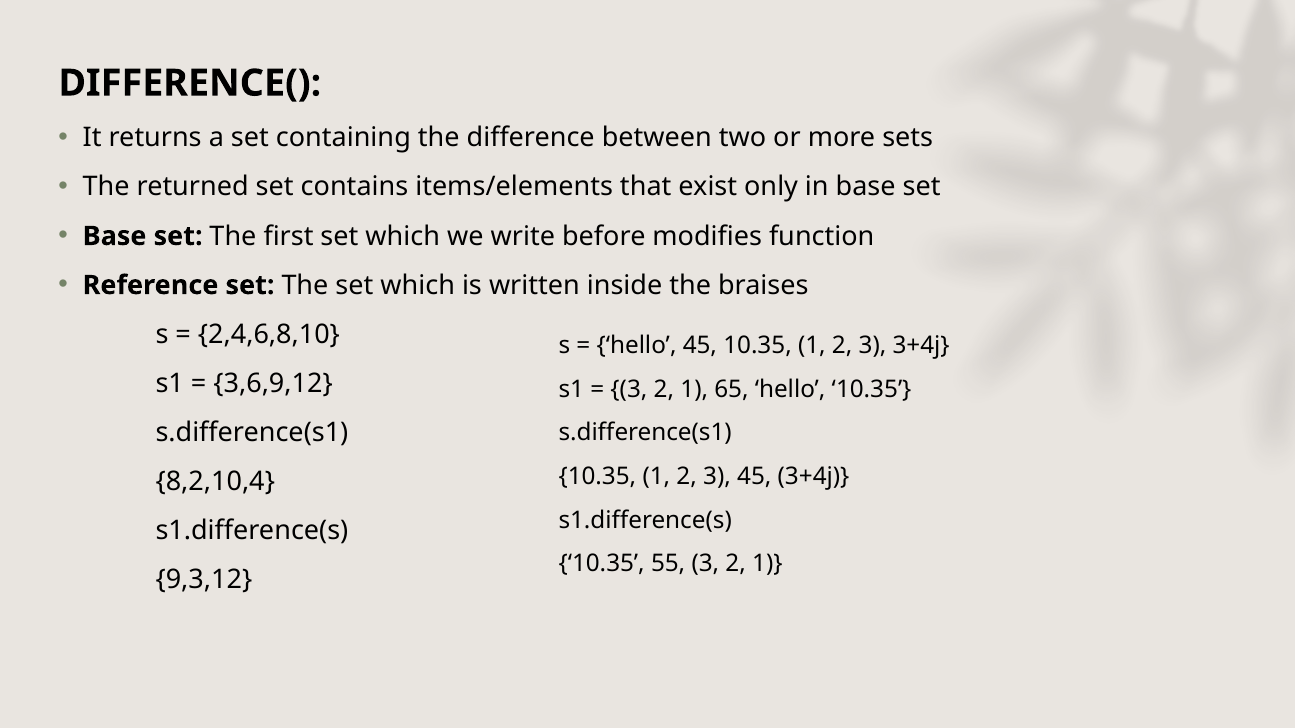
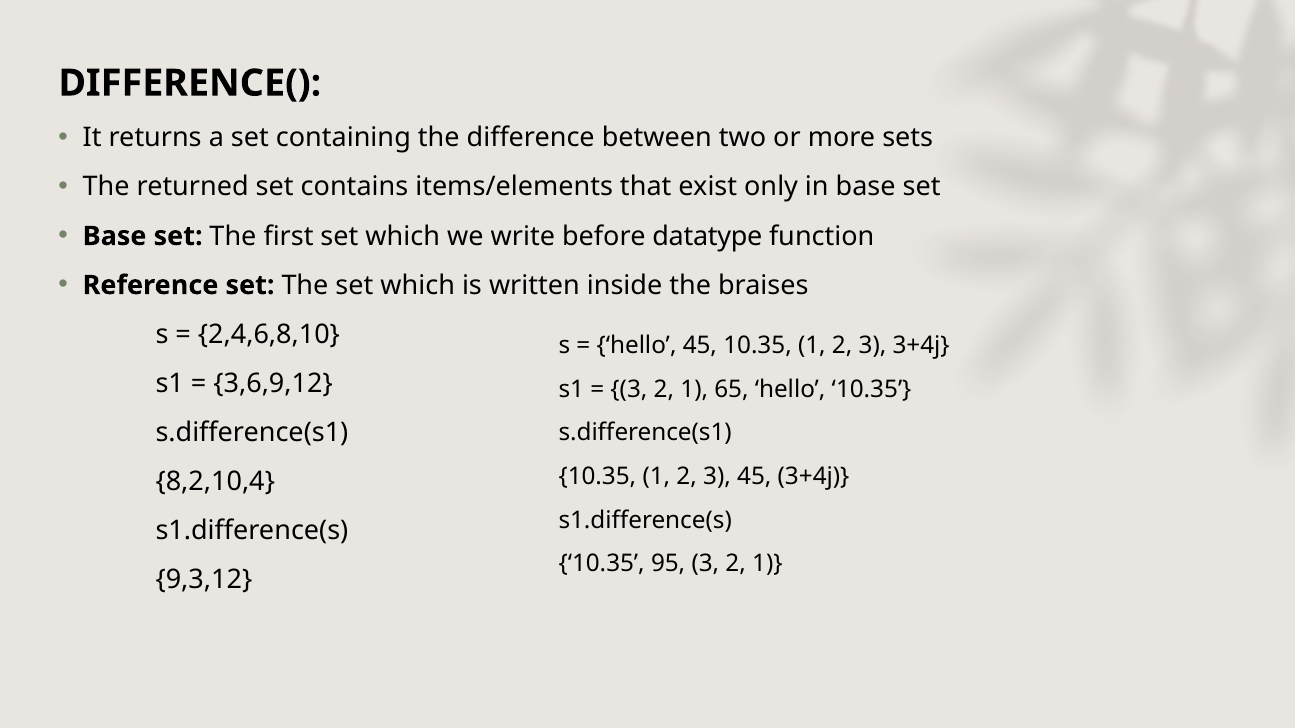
modifies: modifies -> datatype
55: 55 -> 95
